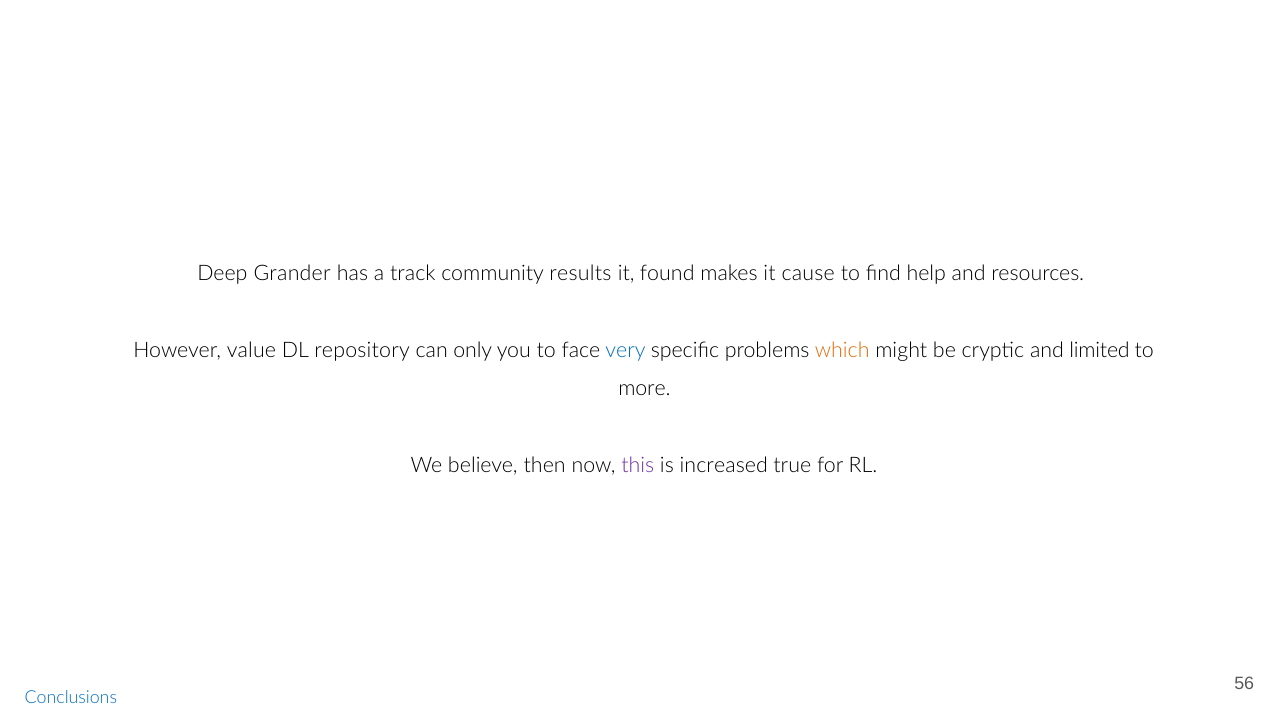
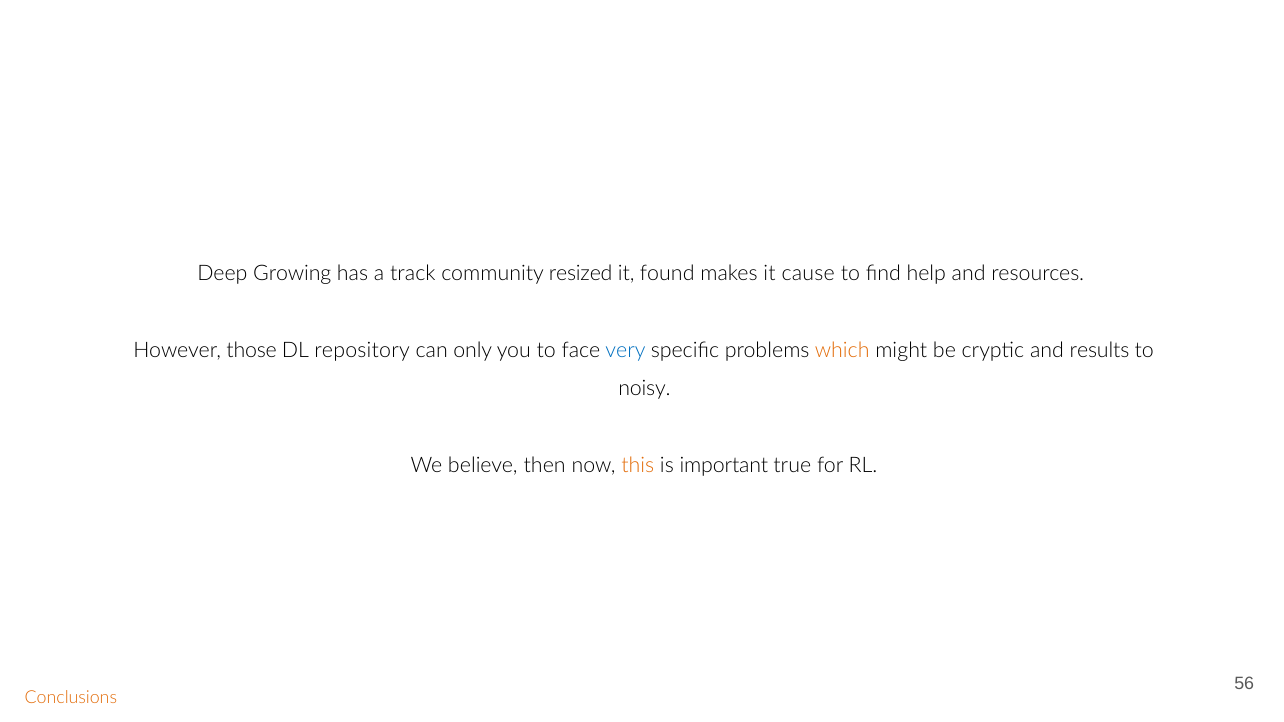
Grander: Grander -> Growing
results: results -> resized
value: value -> those
limited: limited -> results
more: more -> noisy
this colour: purple -> orange
increased: increased -> important
Conclusions colour: blue -> orange
